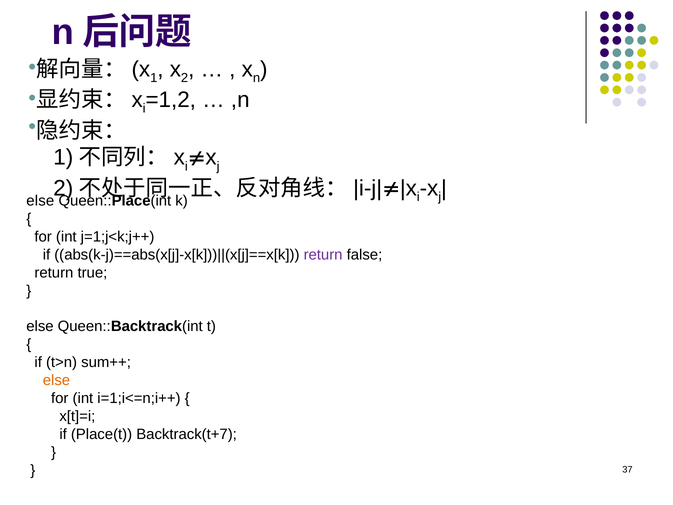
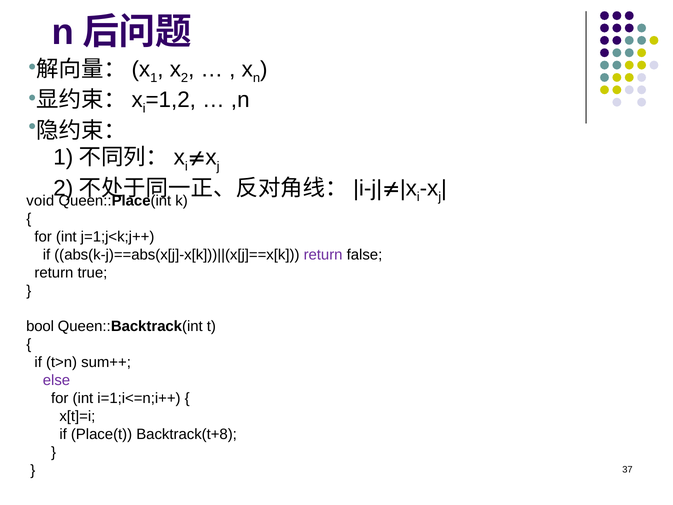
else at (40, 201): else -> void
else at (40, 326): else -> bool
else at (56, 380) colour: orange -> purple
Backtrack(t+7: Backtrack(t+7 -> Backtrack(t+8
